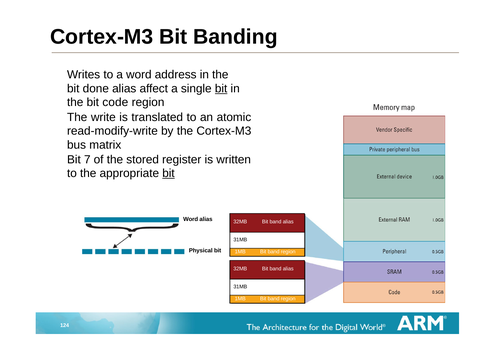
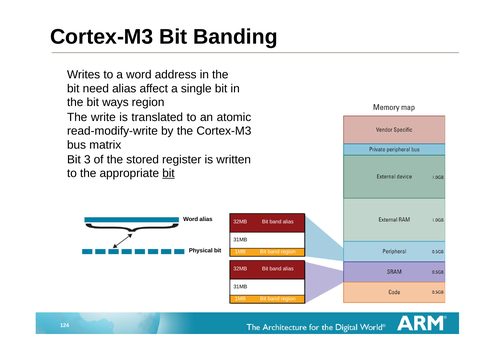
done: done -> need
bit at (221, 89) underline: present -> none
code: code -> ways
7: 7 -> 3
